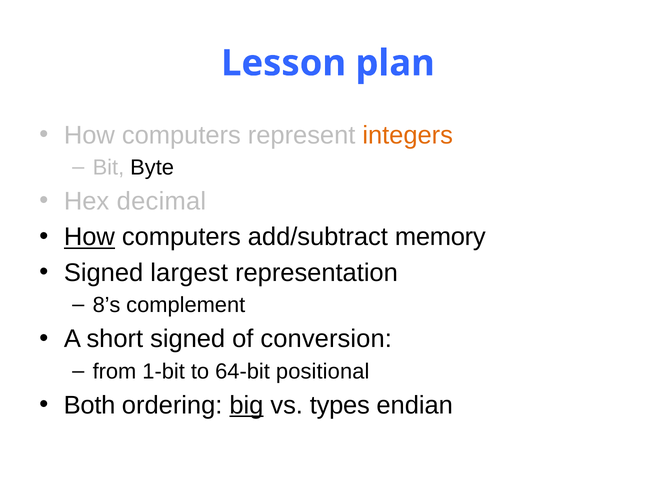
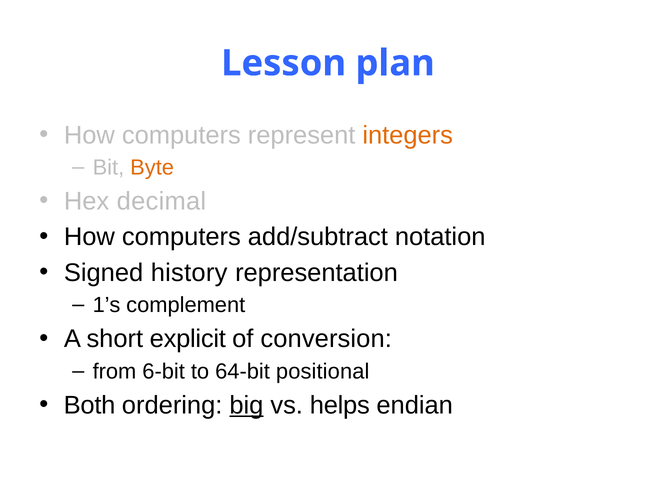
Byte colour: black -> orange
How at (89, 237) underline: present -> none
memory: memory -> notation
largest: largest -> history
8’s: 8’s -> 1’s
short signed: signed -> explicit
1-bit: 1-bit -> 6-bit
types: types -> helps
